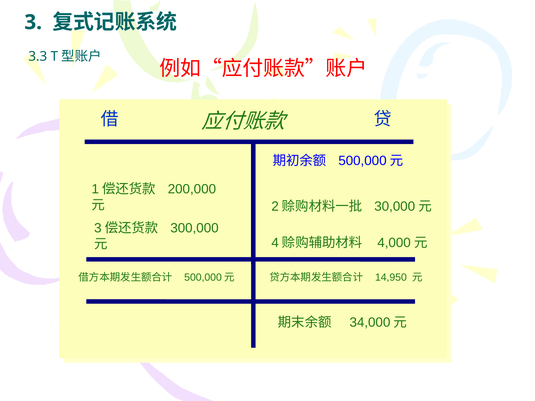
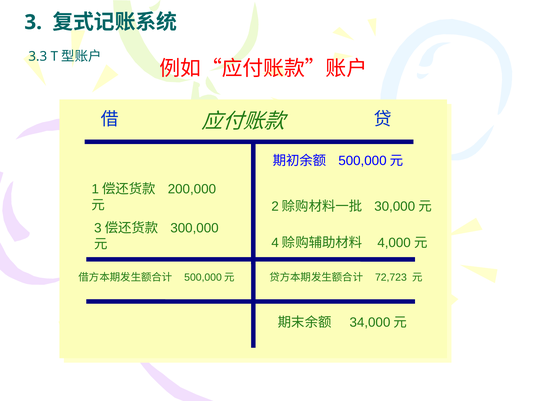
14,950: 14,950 -> 72,723
